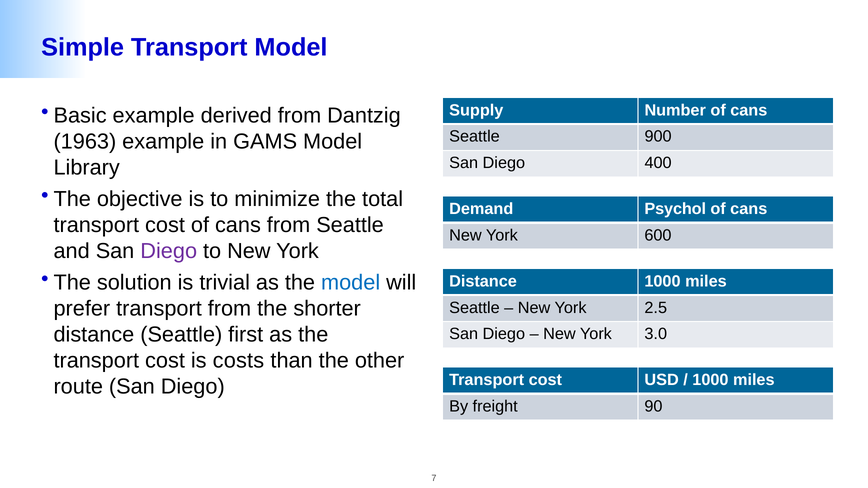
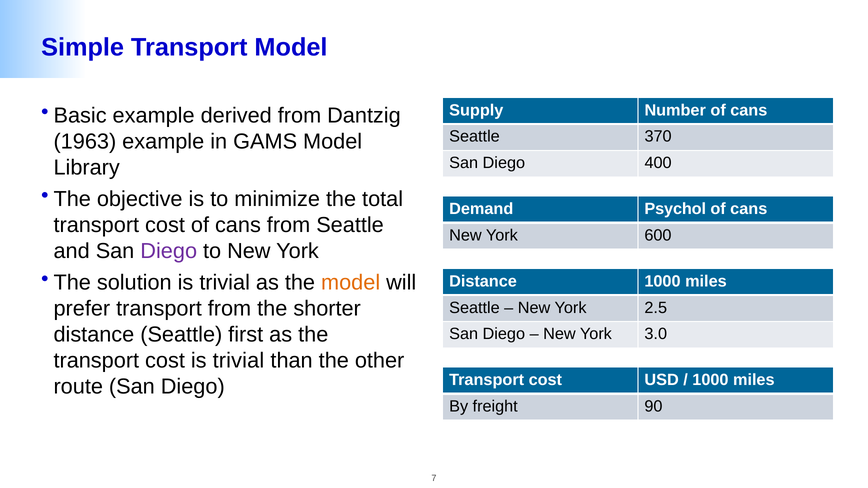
900: 900 -> 370
model at (351, 283) colour: blue -> orange
cost is costs: costs -> trivial
